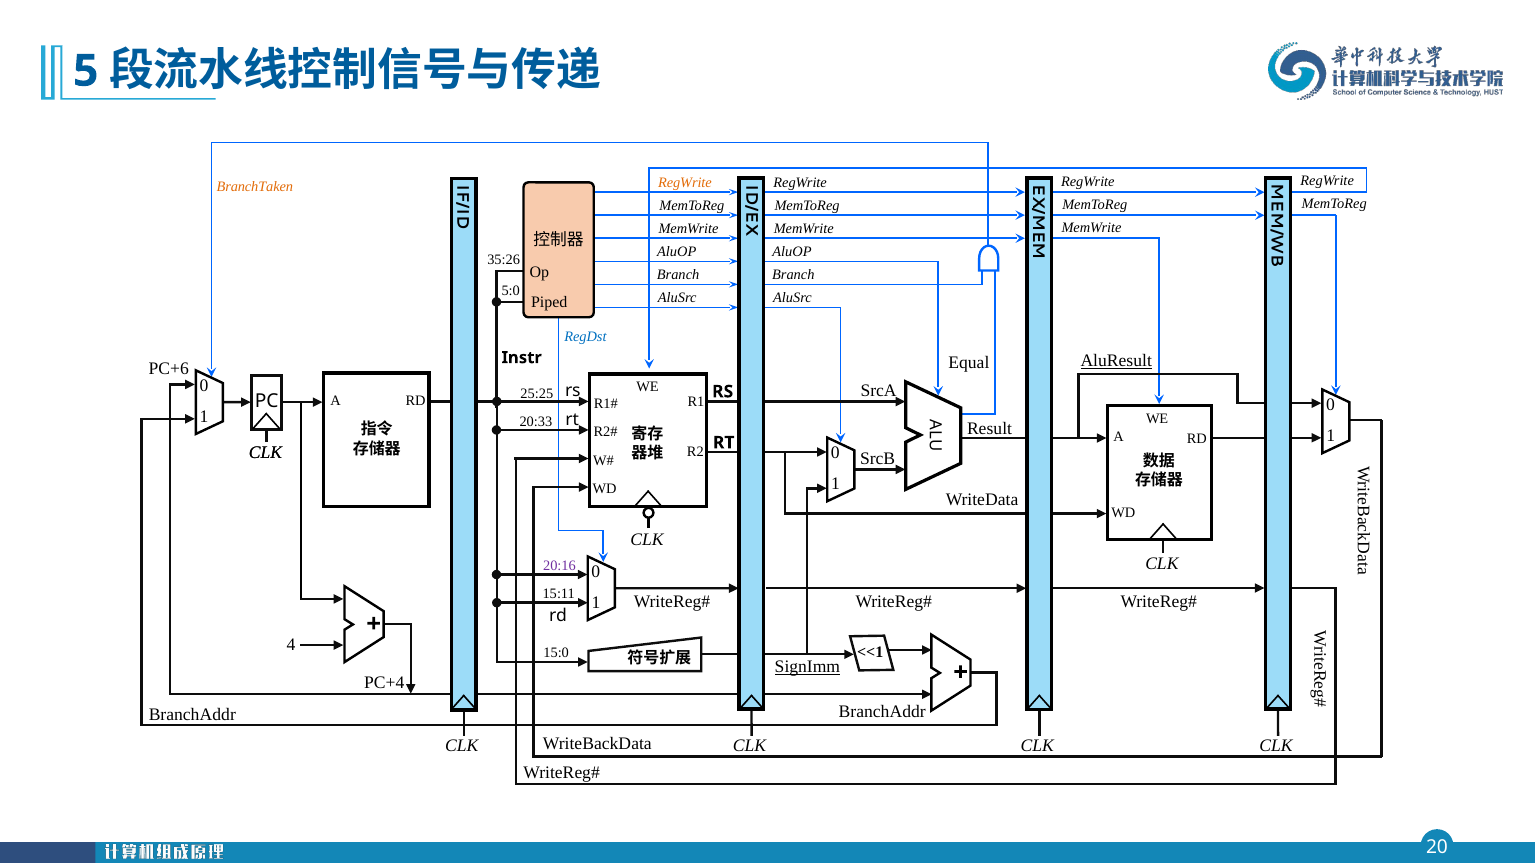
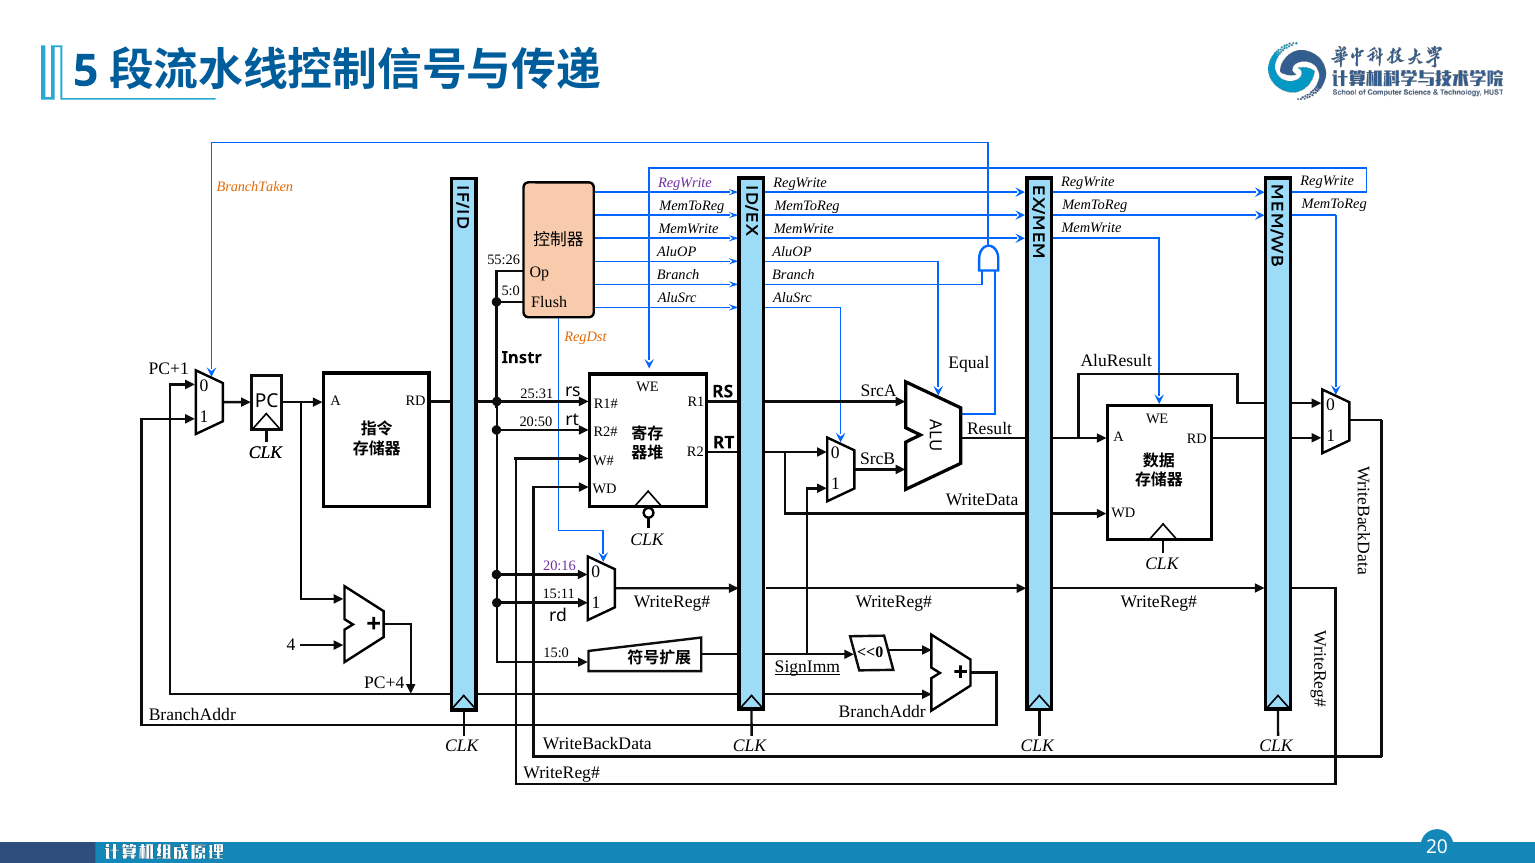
RegWrite at (685, 183) colour: orange -> purple
35:26: 35:26 -> 55:26
Piped: Piped -> Flush
RegDst colour: blue -> orange
AluResult underline: present -> none
PC+6: PC+6 -> PC+1
25:25: 25:25 -> 25:31
20:33: 20:33 -> 20:50
<<1: <<1 -> <<0
